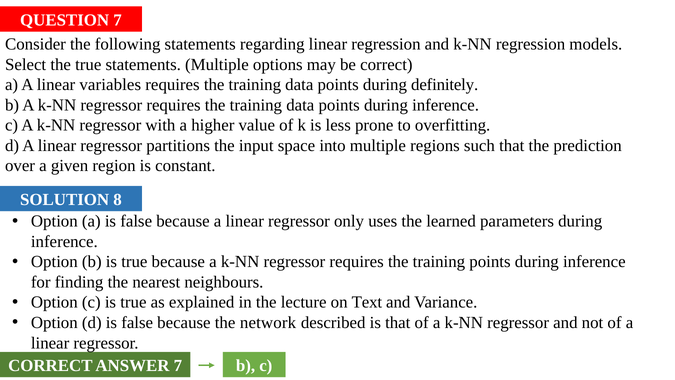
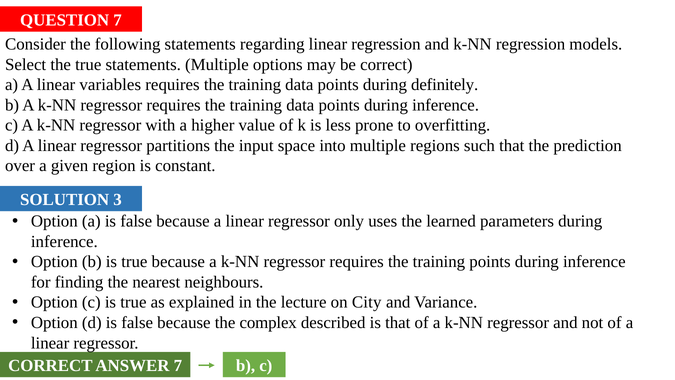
8: 8 -> 3
Text: Text -> City
network: network -> complex
